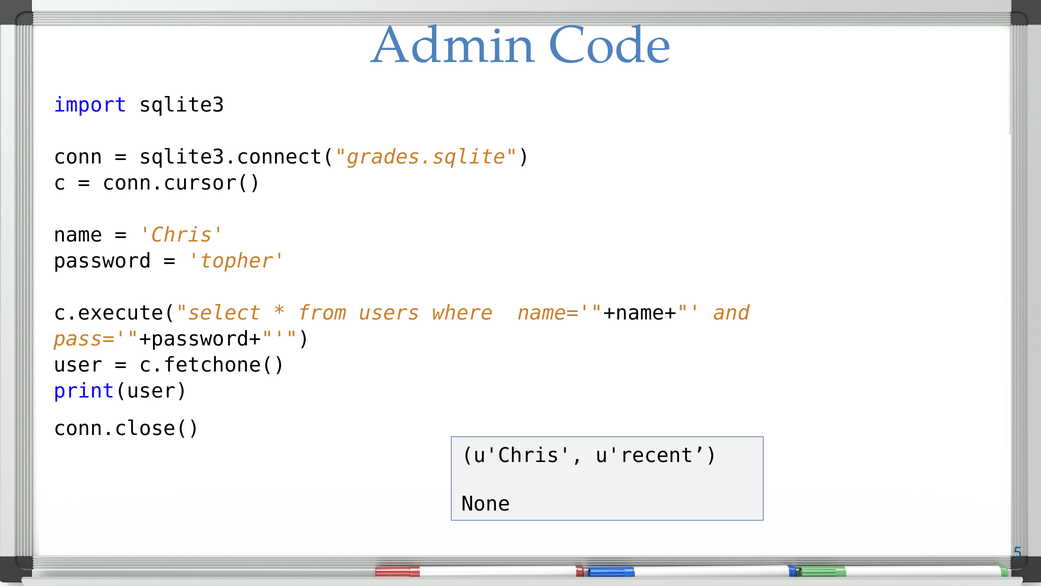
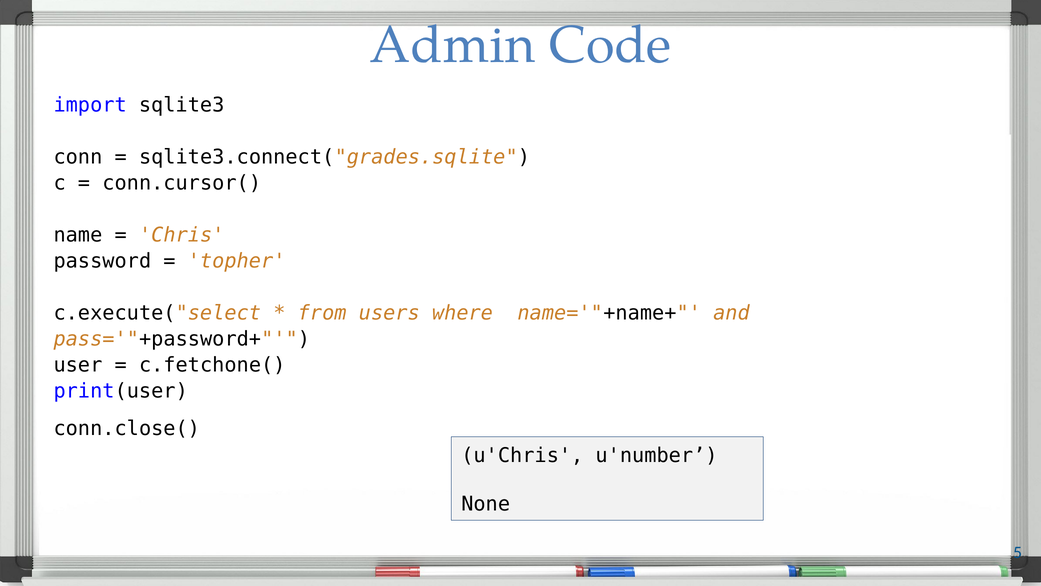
u'recent: u'recent -> u'number
